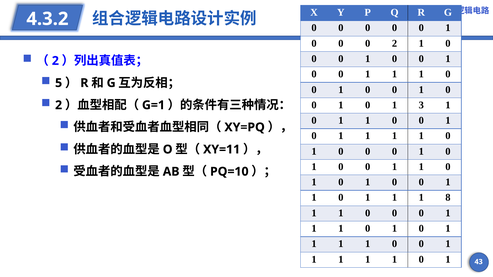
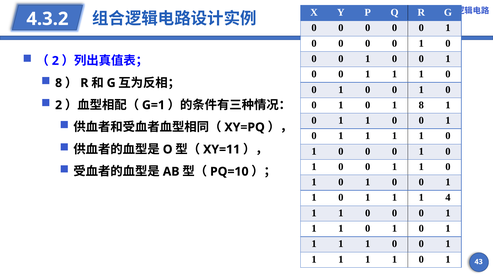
2 at (395, 43): 2 -> 0
5 at (59, 83): 5 -> 8
1 3: 3 -> 8
8: 8 -> 4
